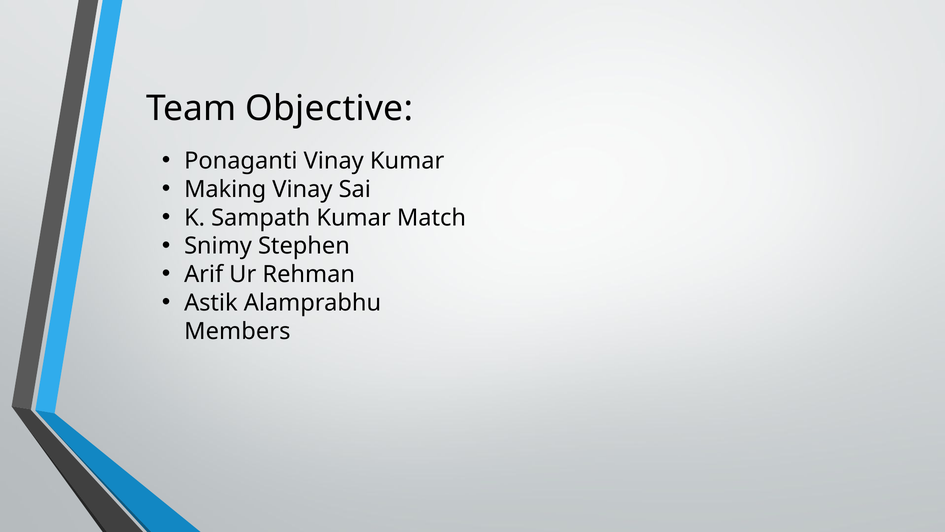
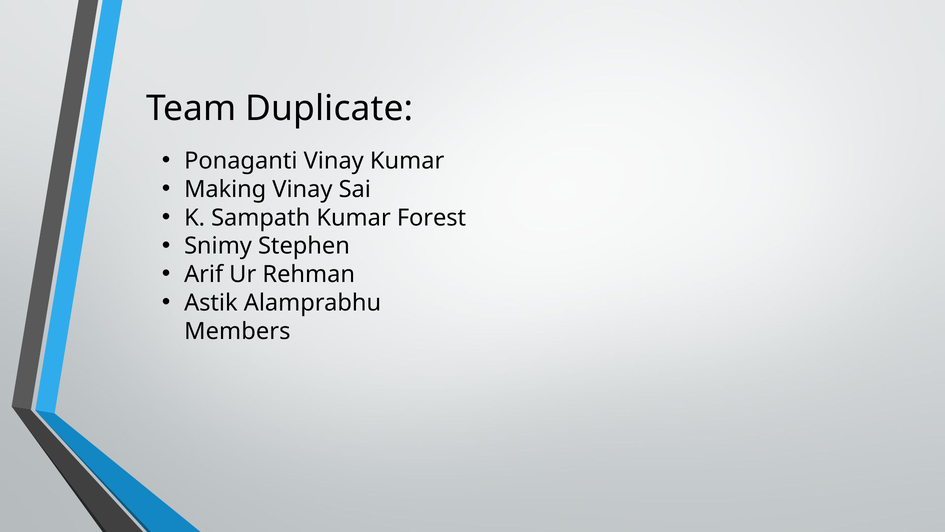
Objective: Objective -> Duplicate
Match: Match -> Forest
